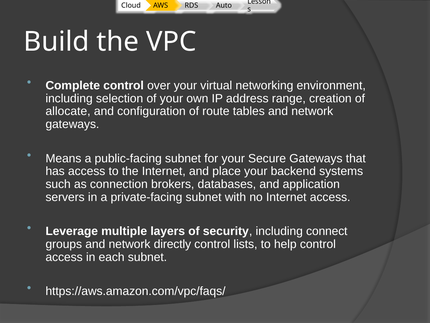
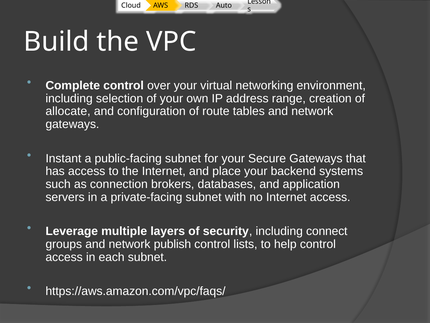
Means: Means -> Instant
directly: directly -> publish
